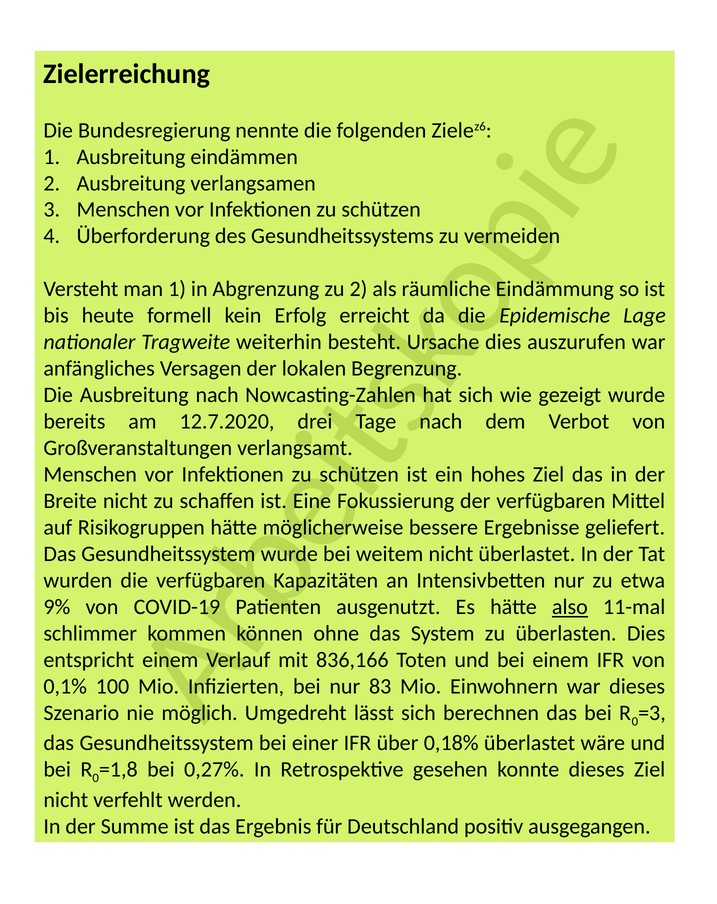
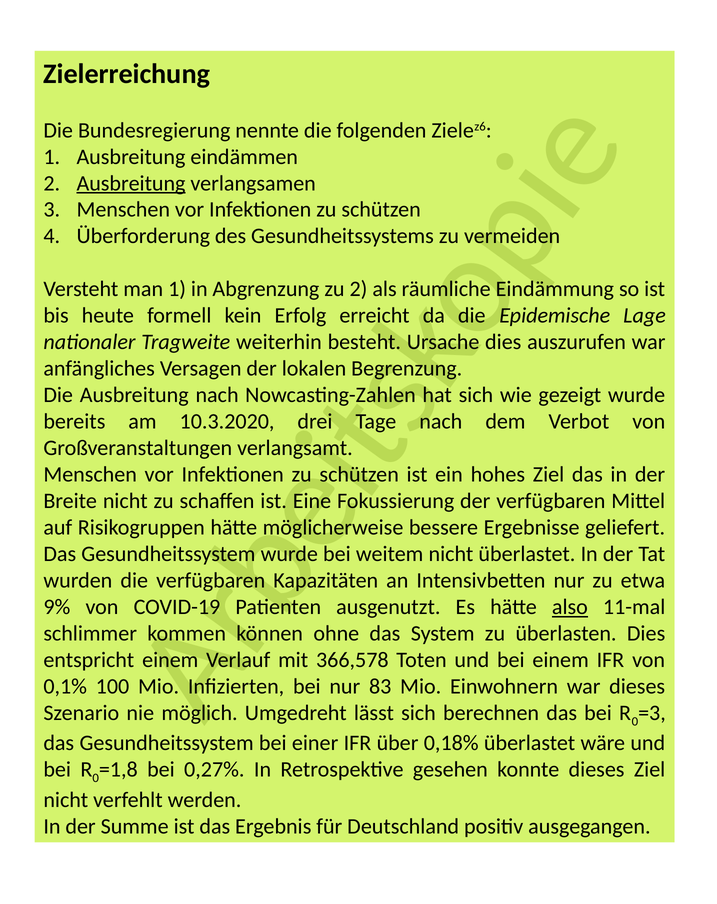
Ausbreitung at (131, 183) underline: none -> present
12.7.2020: 12.7.2020 -> 10.3.2020
836,166: 836,166 -> 366,578
